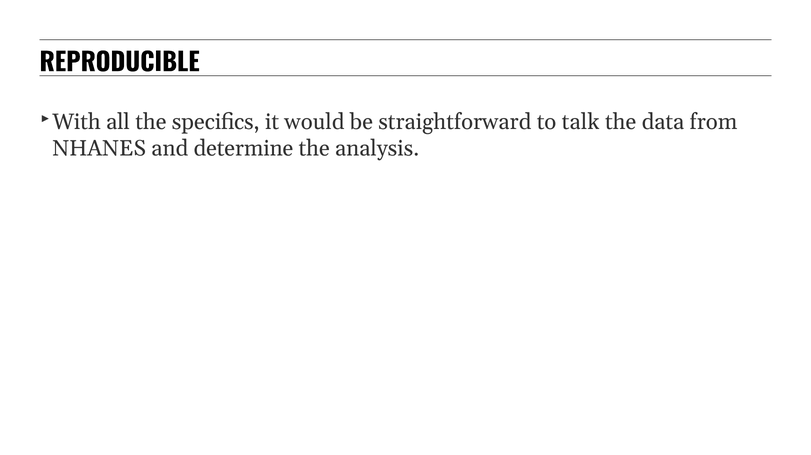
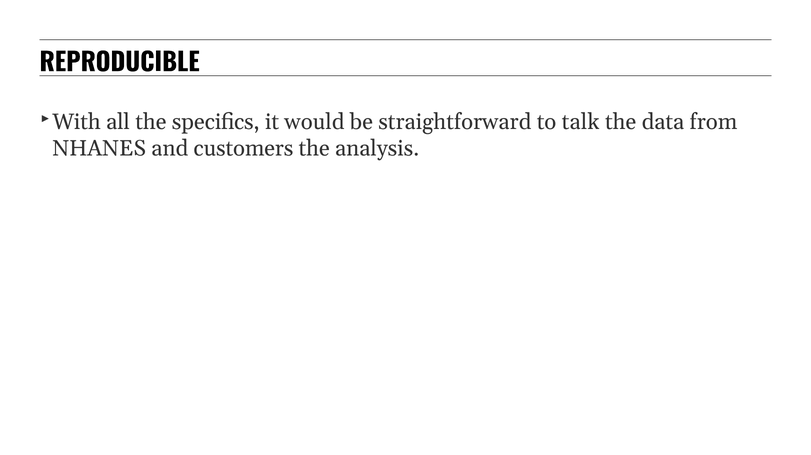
determine: determine -> customers
